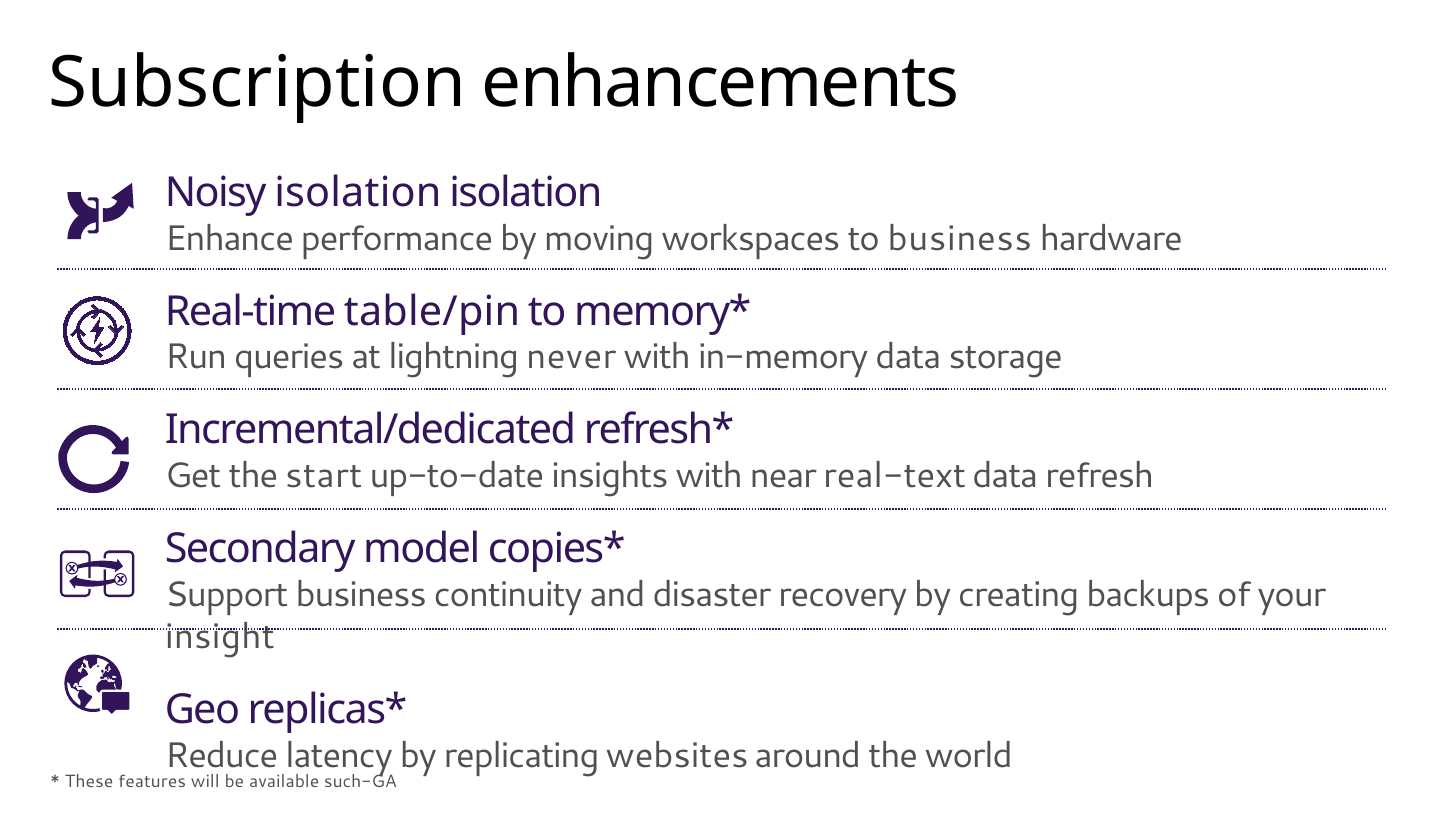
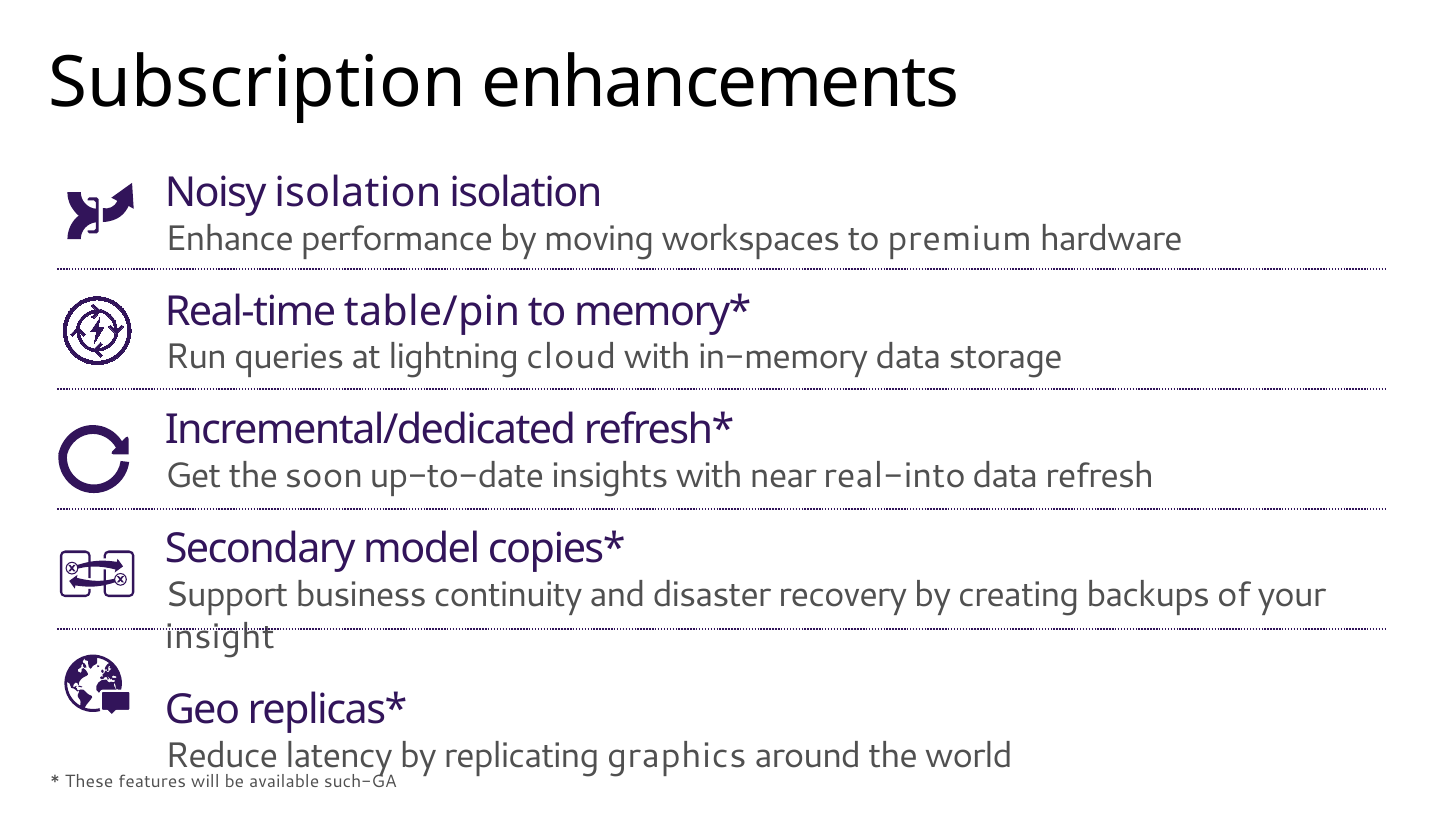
to business: business -> premium
never: never -> cloud
start: start -> soon
real-text: real-text -> real-into
websites: websites -> graphics
